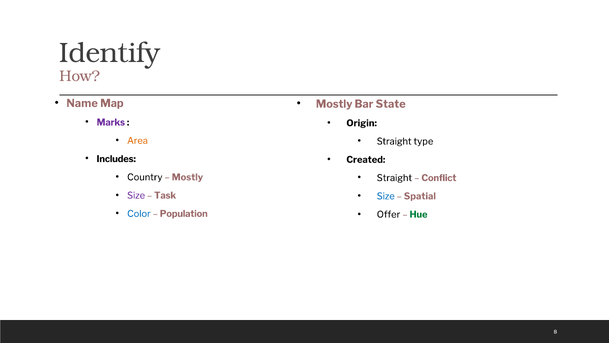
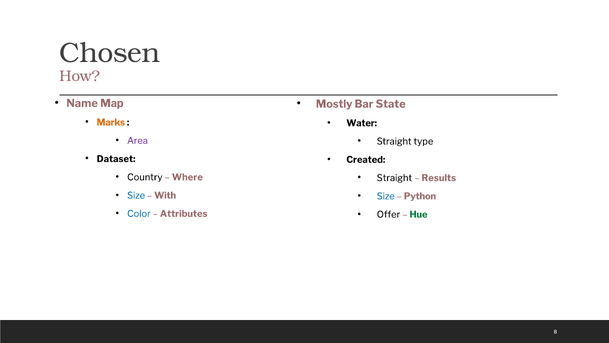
Identify: Identify -> Chosen
Marks colour: purple -> orange
Origin: Origin -> Water
Area colour: orange -> purple
Includes: Includes -> Dataset
Mostly at (187, 177): Mostly -> Where
Conflict: Conflict -> Results
Size at (136, 195) colour: purple -> blue
Task: Task -> With
Spatial: Spatial -> Python
Population: Population -> Attributes
